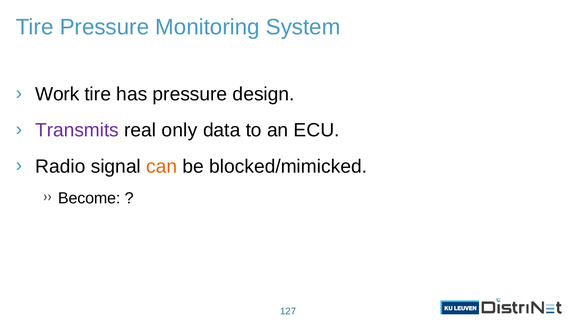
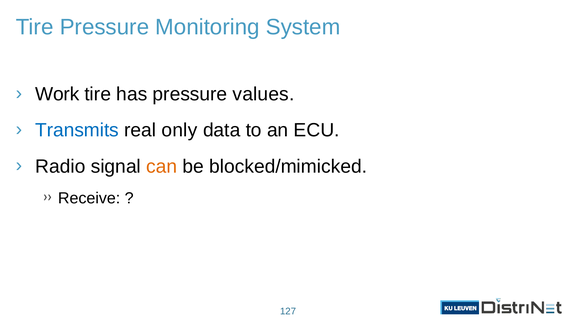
design: design -> values
Transmits colour: purple -> blue
Become: Become -> Receive
